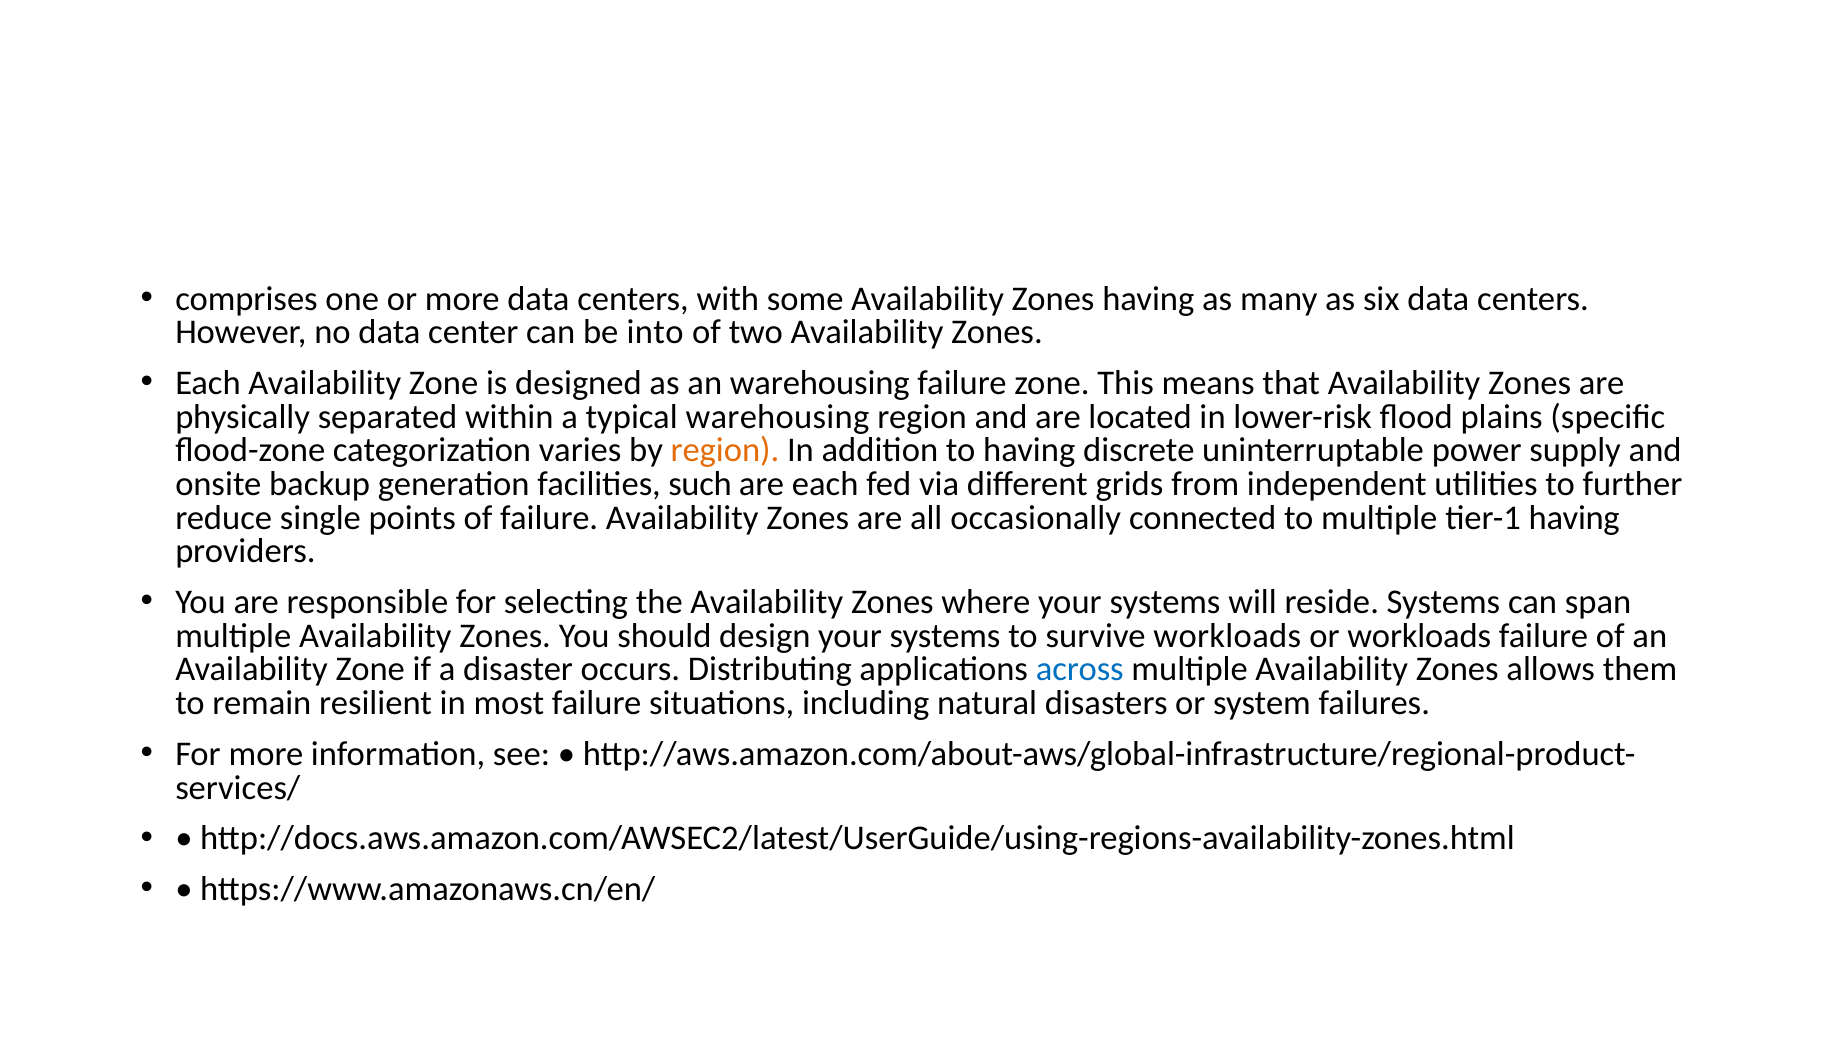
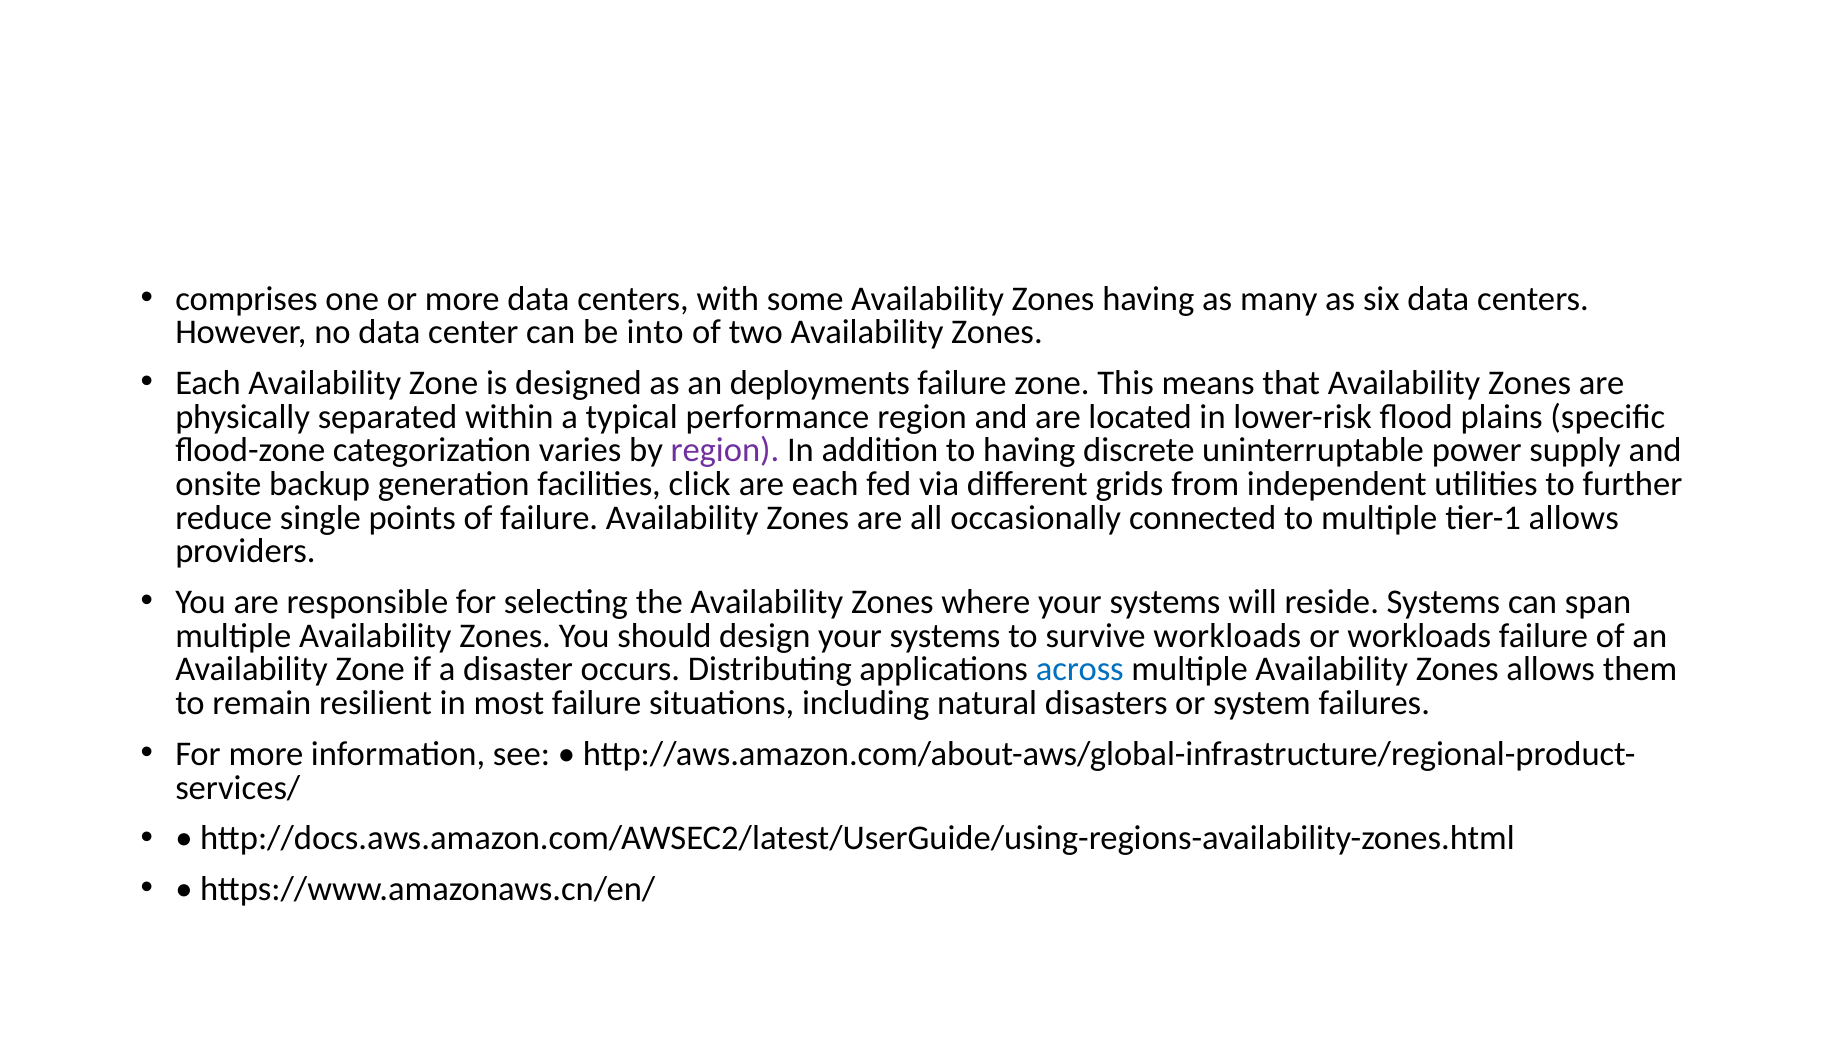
an warehousing: warehousing -> deployments
typical warehousing: warehousing -> performance
region at (725, 450) colour: orange -> purple
such: such -> click
tier-1 having: having -> allows
